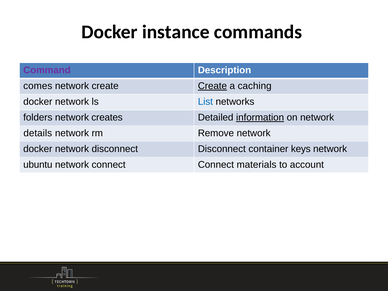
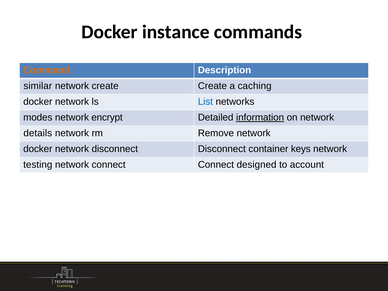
Command colour: purple -> orange
comes: comes -> similar
Create at (212, 86) underline: present -> none
folders: folders -> modes
creates: creates -> encrypt
ubuntu: ubuntu -> testing
materials: materials -> designed
